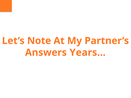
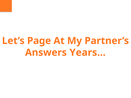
Note: Note -> Page
